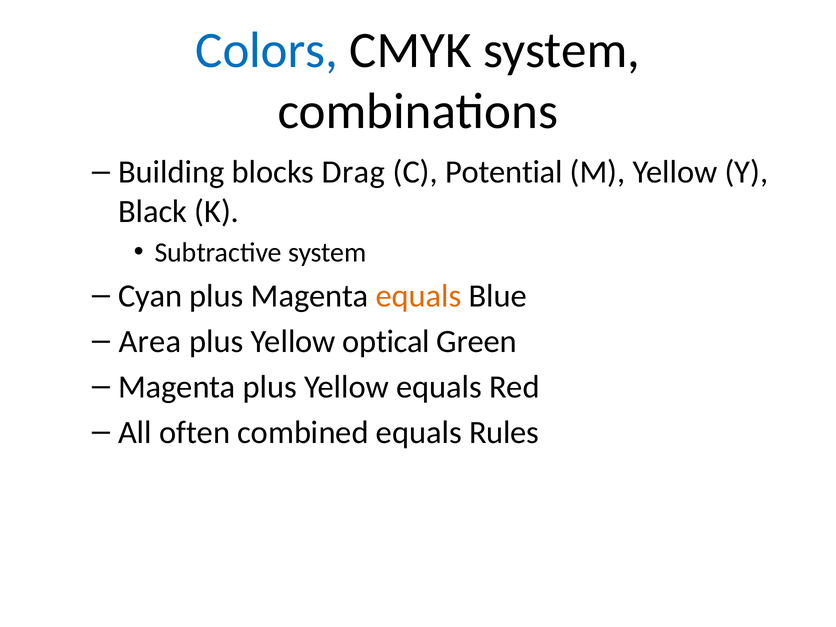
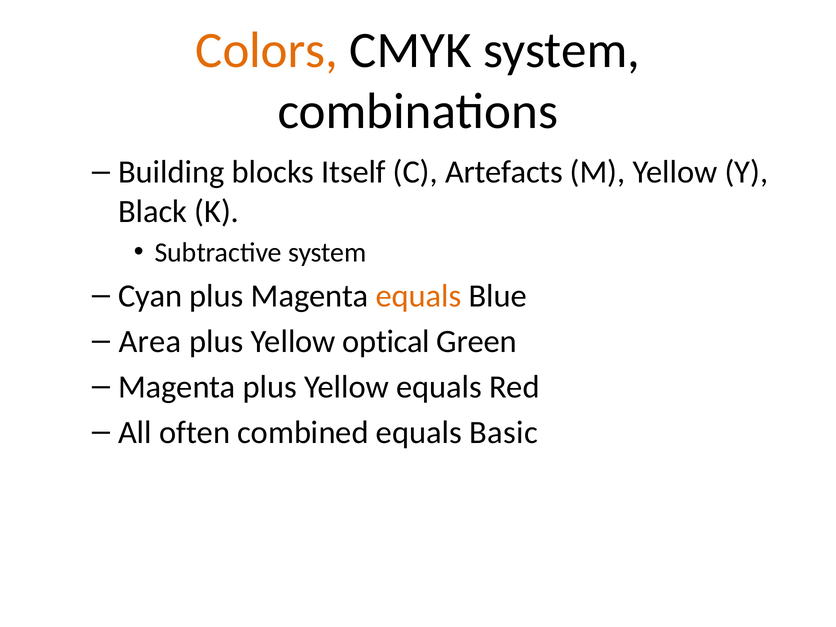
Colors colour: blue -> orange
Drag: Drag -> Itself
Potential: Potential -> Artefacts
Rules: Rules -> Basic
